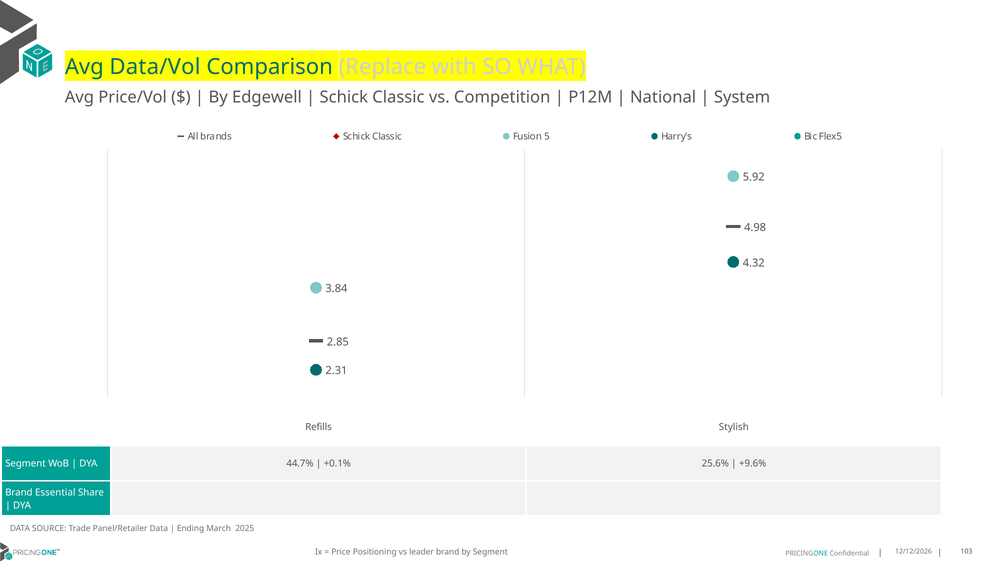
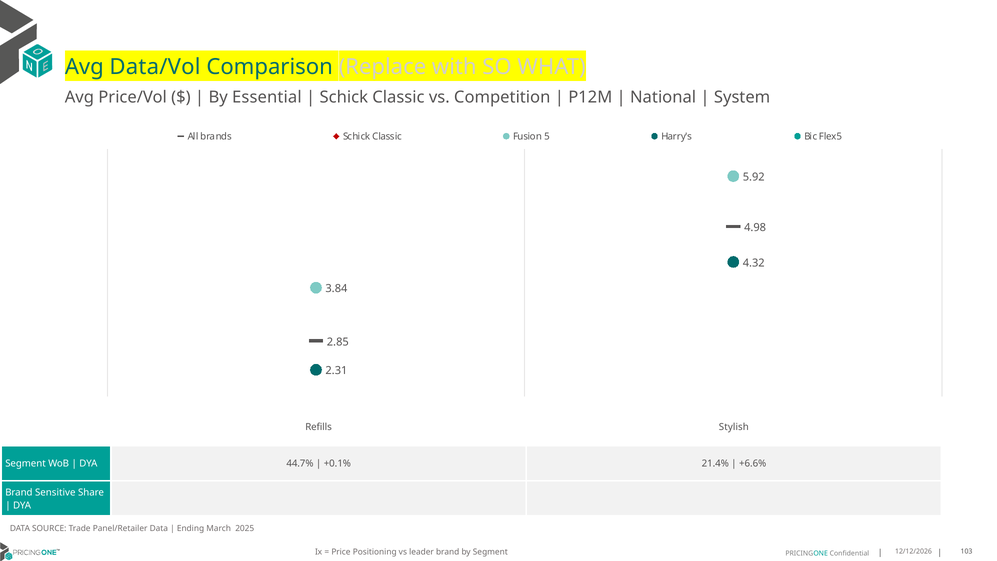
Edgewell: Edgewell -> Essential
25.6%: 25.6% -> 21.4%
+9.6%: +9.6% -> +6.6%
Essential: Essential -> Sensitive
